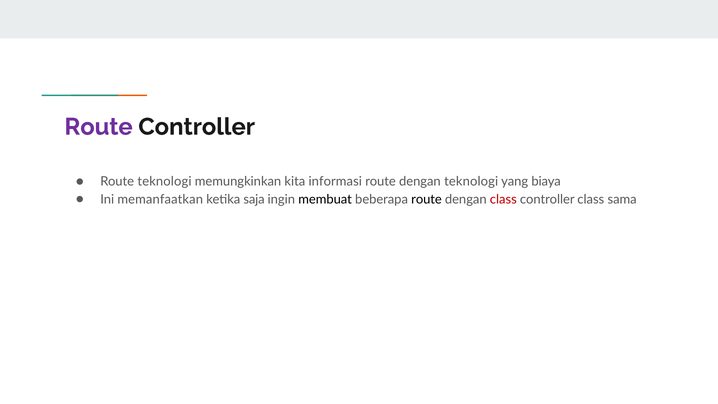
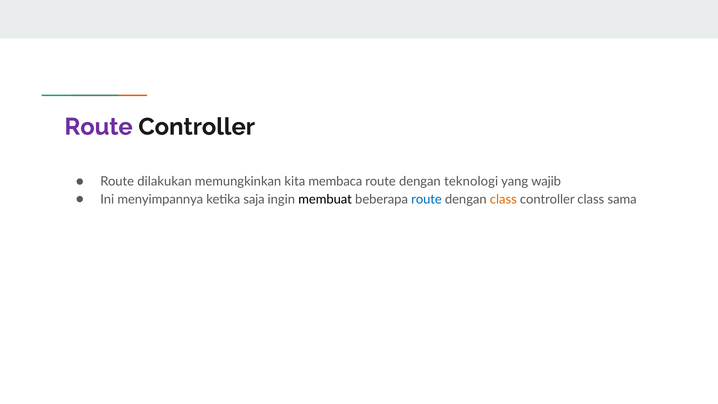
Route teknologi: teknologi -> dilakukan
informasi: informasi -> membaca
biaya: biaya -> wajib
memanfaatkan: memanfaatkan -> menyimpannya
route at (426, 199) colour: black -> blue
class at (503, 199) colour: red -> orange
